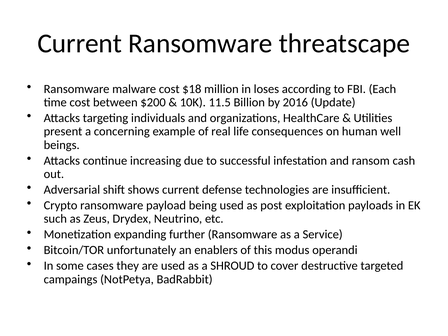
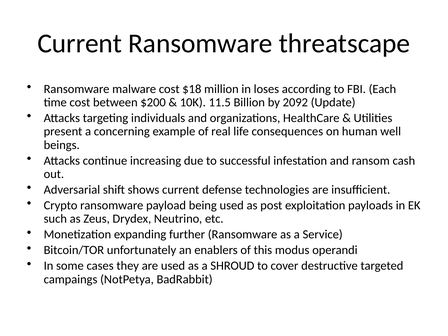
2016: 2016 -> 2092
